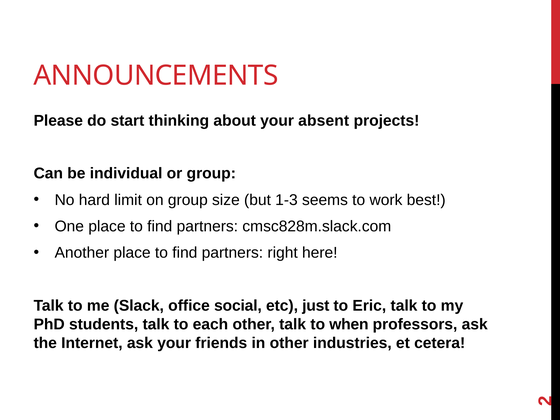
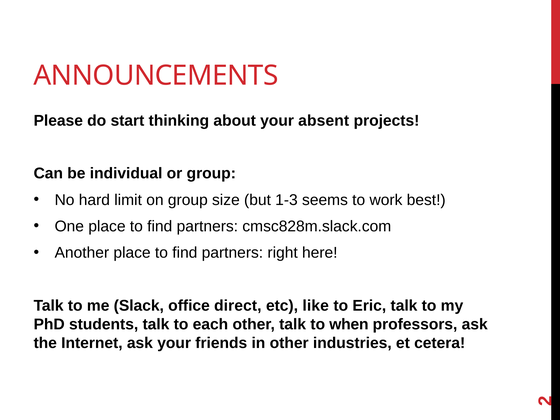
social: social -> direct
just: just -> like
